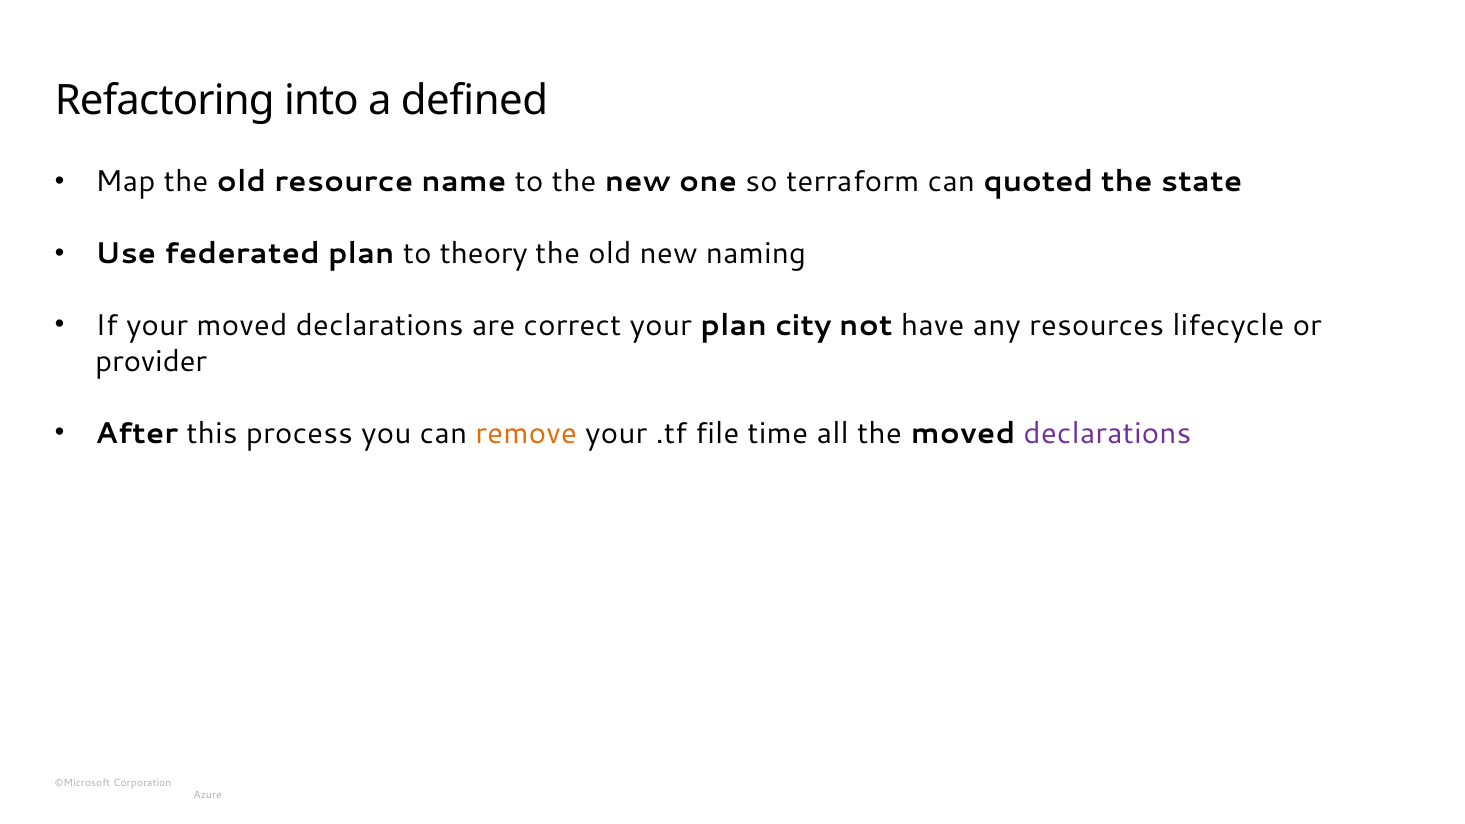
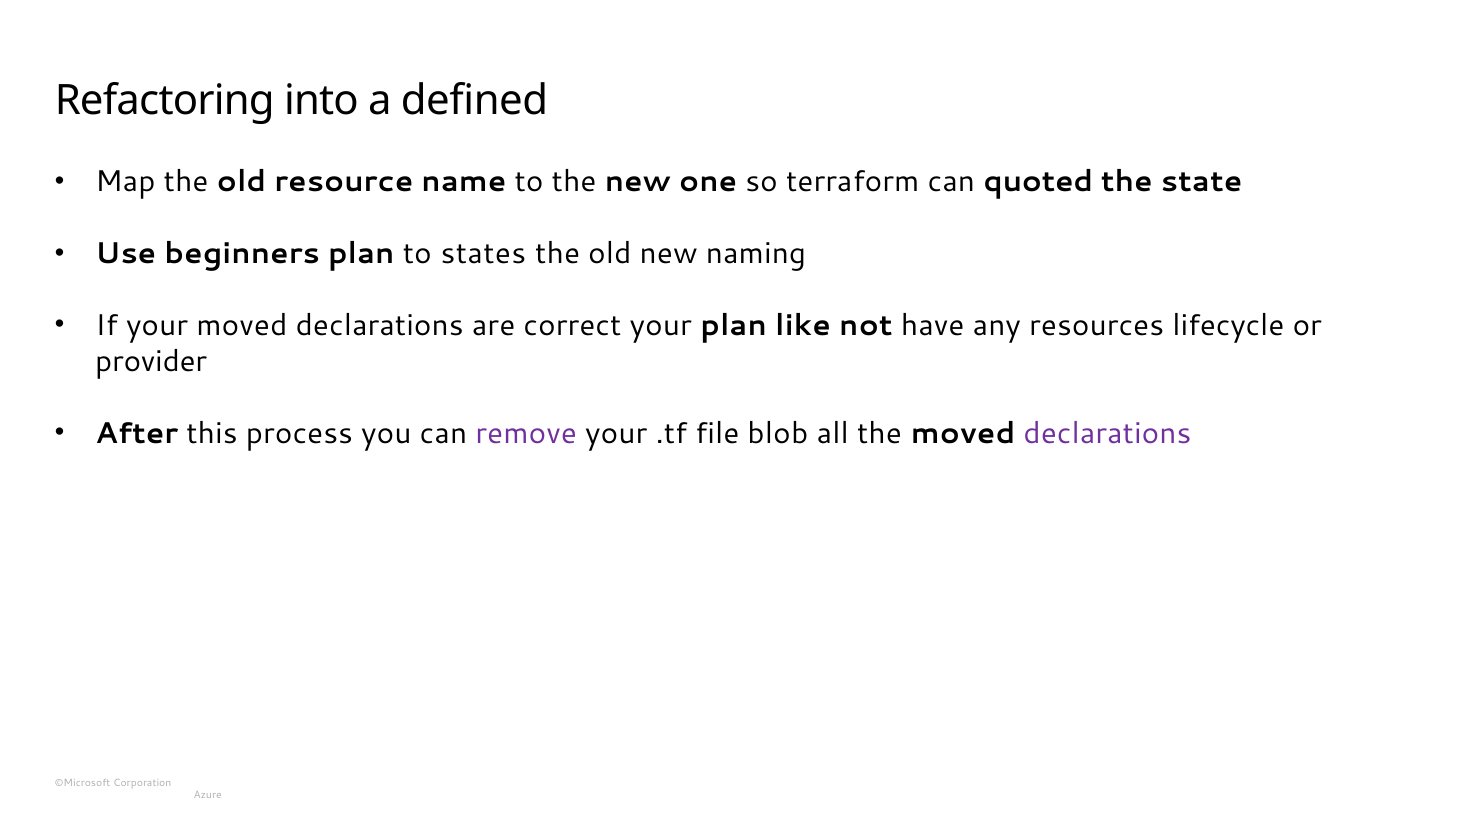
federated: federated -> beginners
theory: theory -> states
city: city -> like
remove colour: orange -> purple
time: time -> blob
